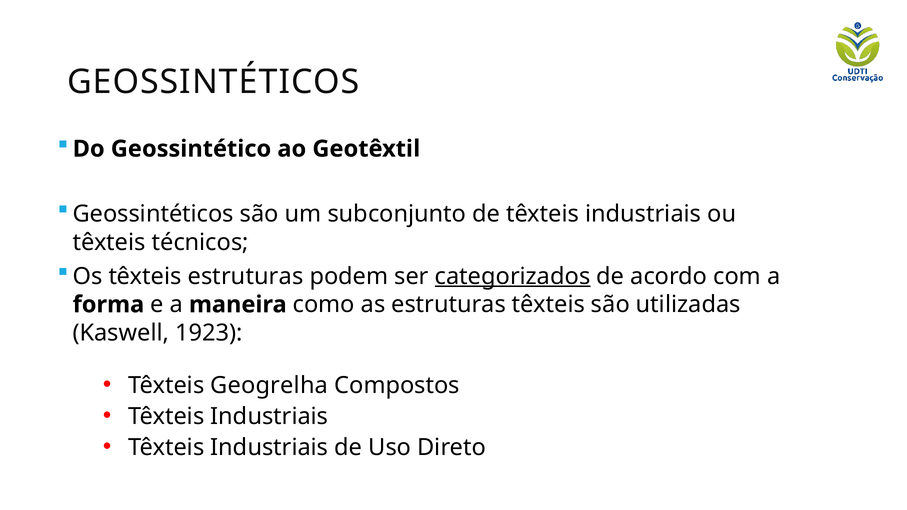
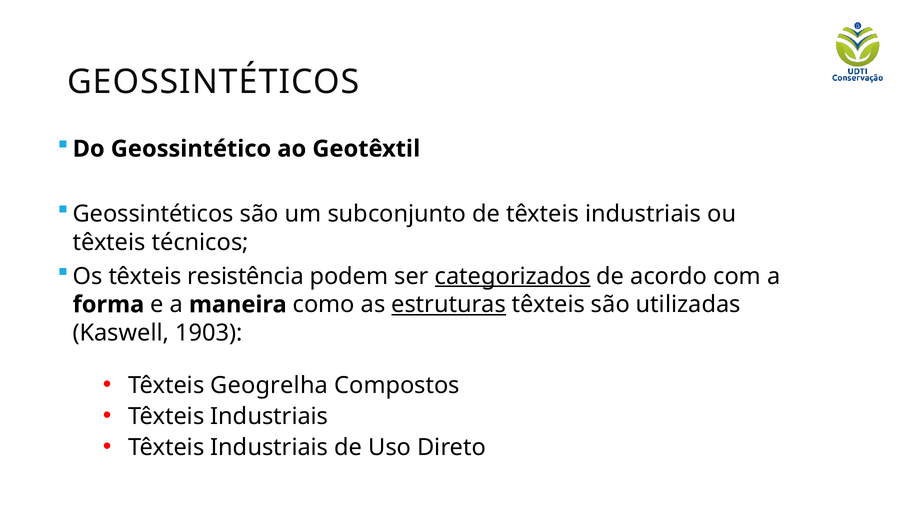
têxteis estruturas: estruturas -> resistência
estruturas at (449, 305) underline: none -> present
1923: 1923 -> 1903
